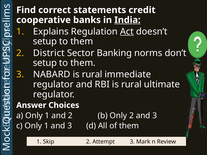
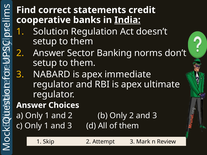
Explains: Explains -> Solution
Act underline: present -> none
2 District: District -> Answer
NABARD is rural: rural -> apex
RBI is rural: rural -> apex
